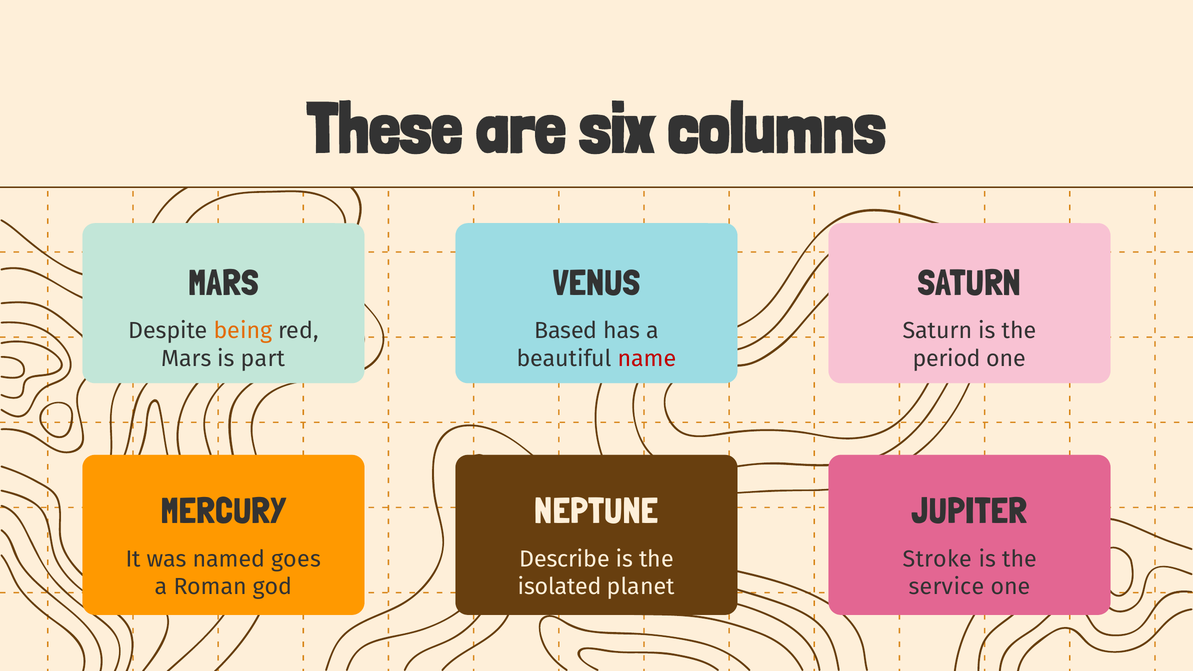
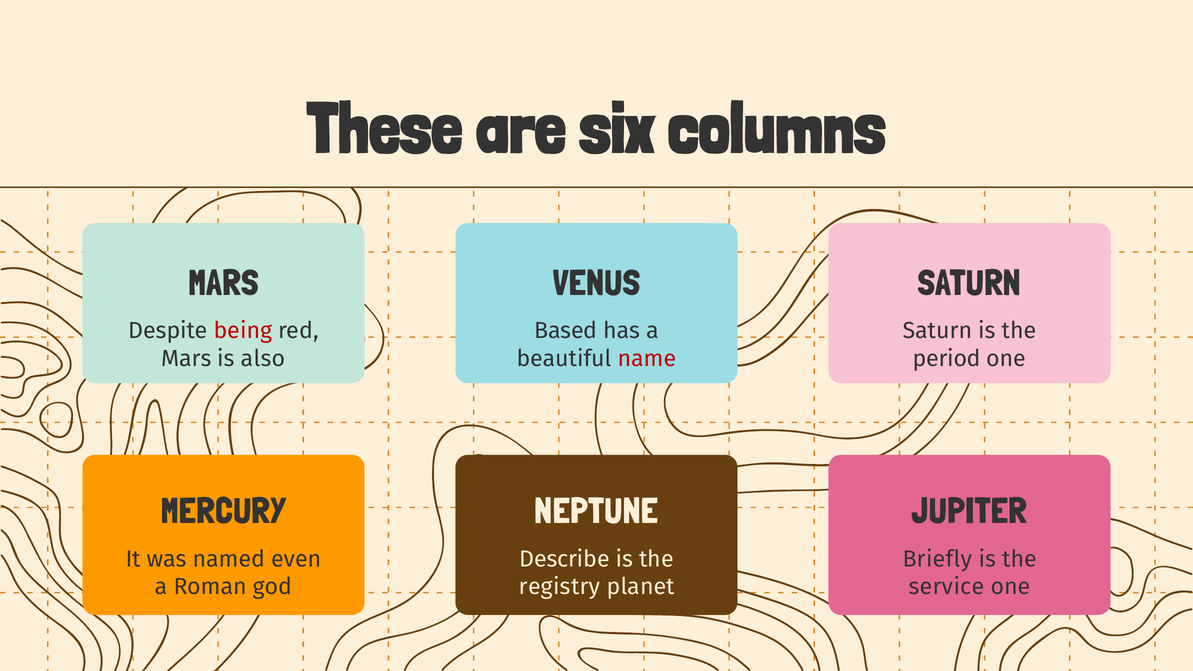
being colour: orange -> red
part: part -> also
goes: goes -> even
Stroke: Stroke -> Briefly
isolated: isolated -> registry
